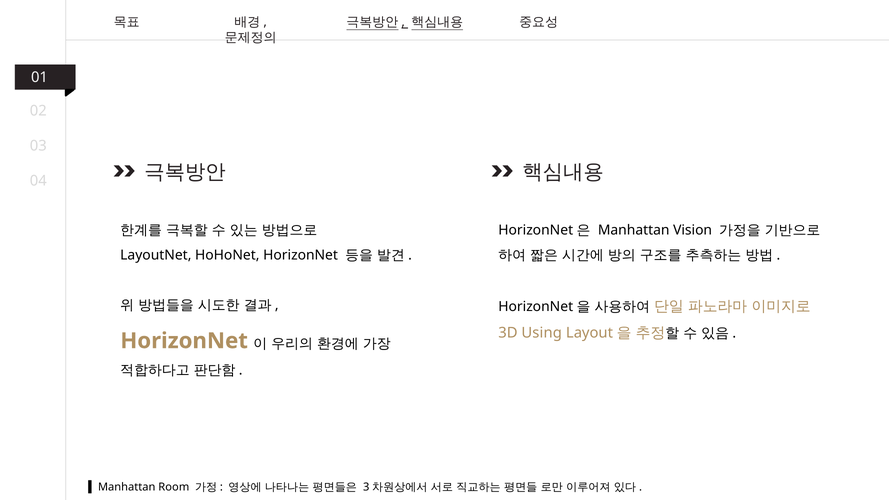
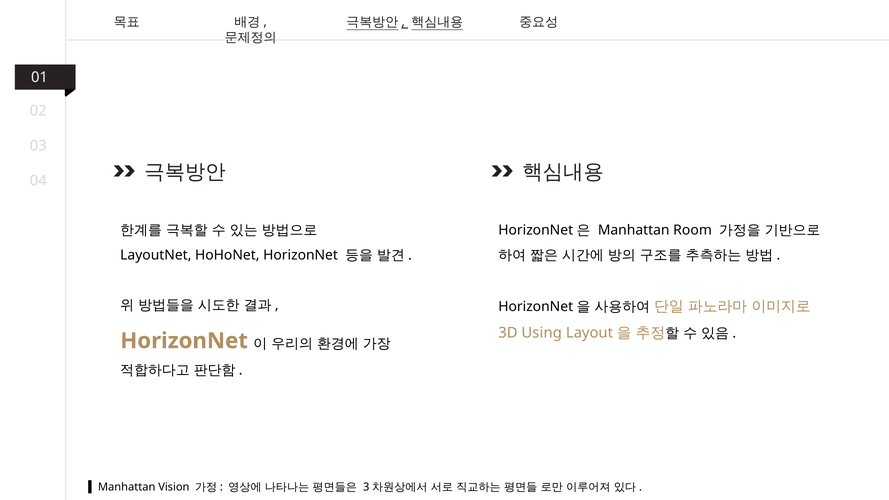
Vision: Vision -> Room
Room: Room -> Vision
